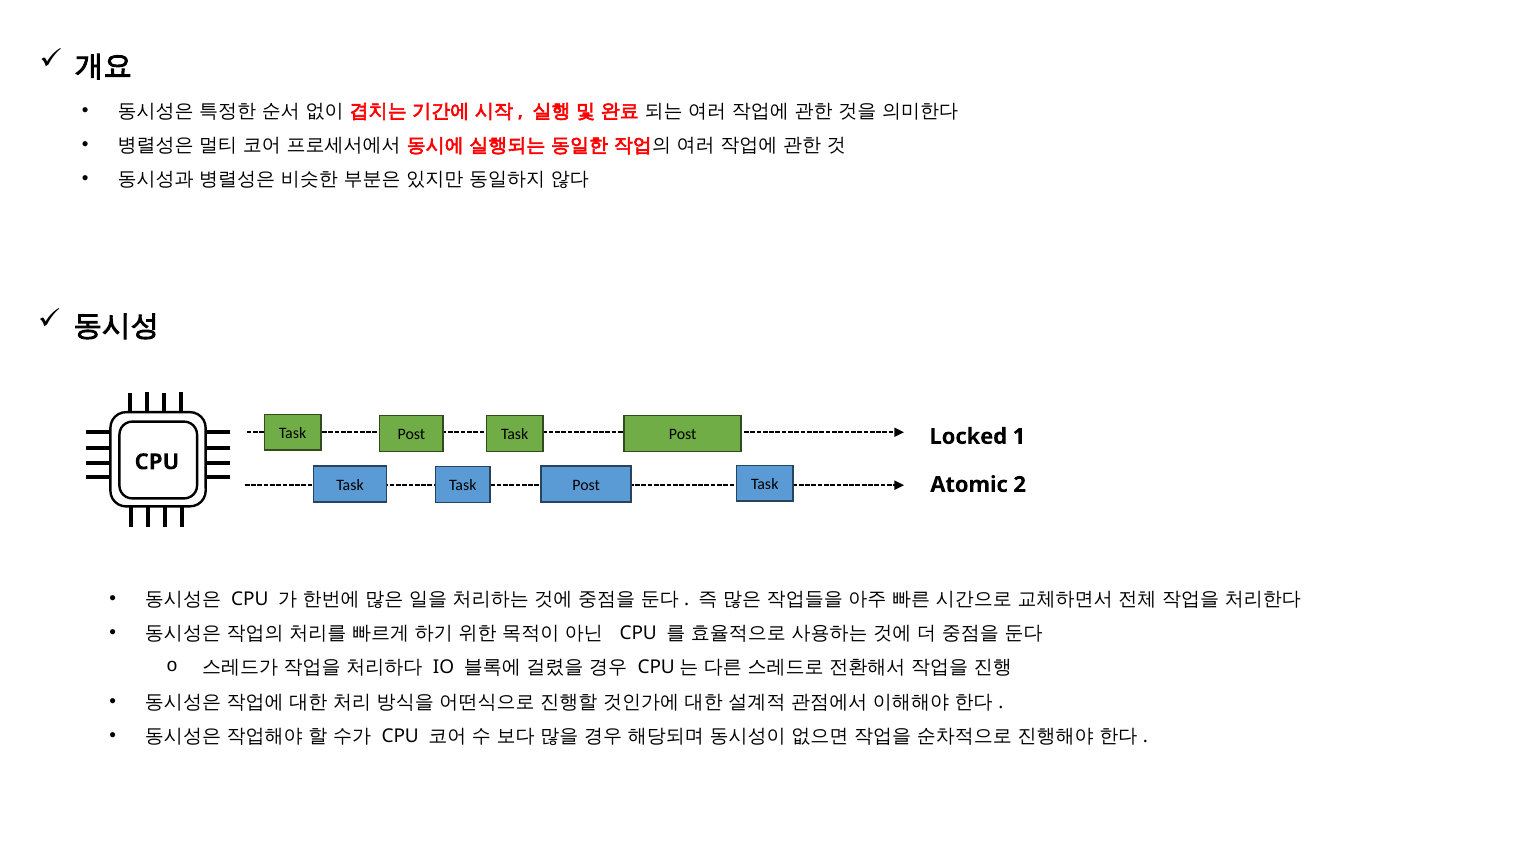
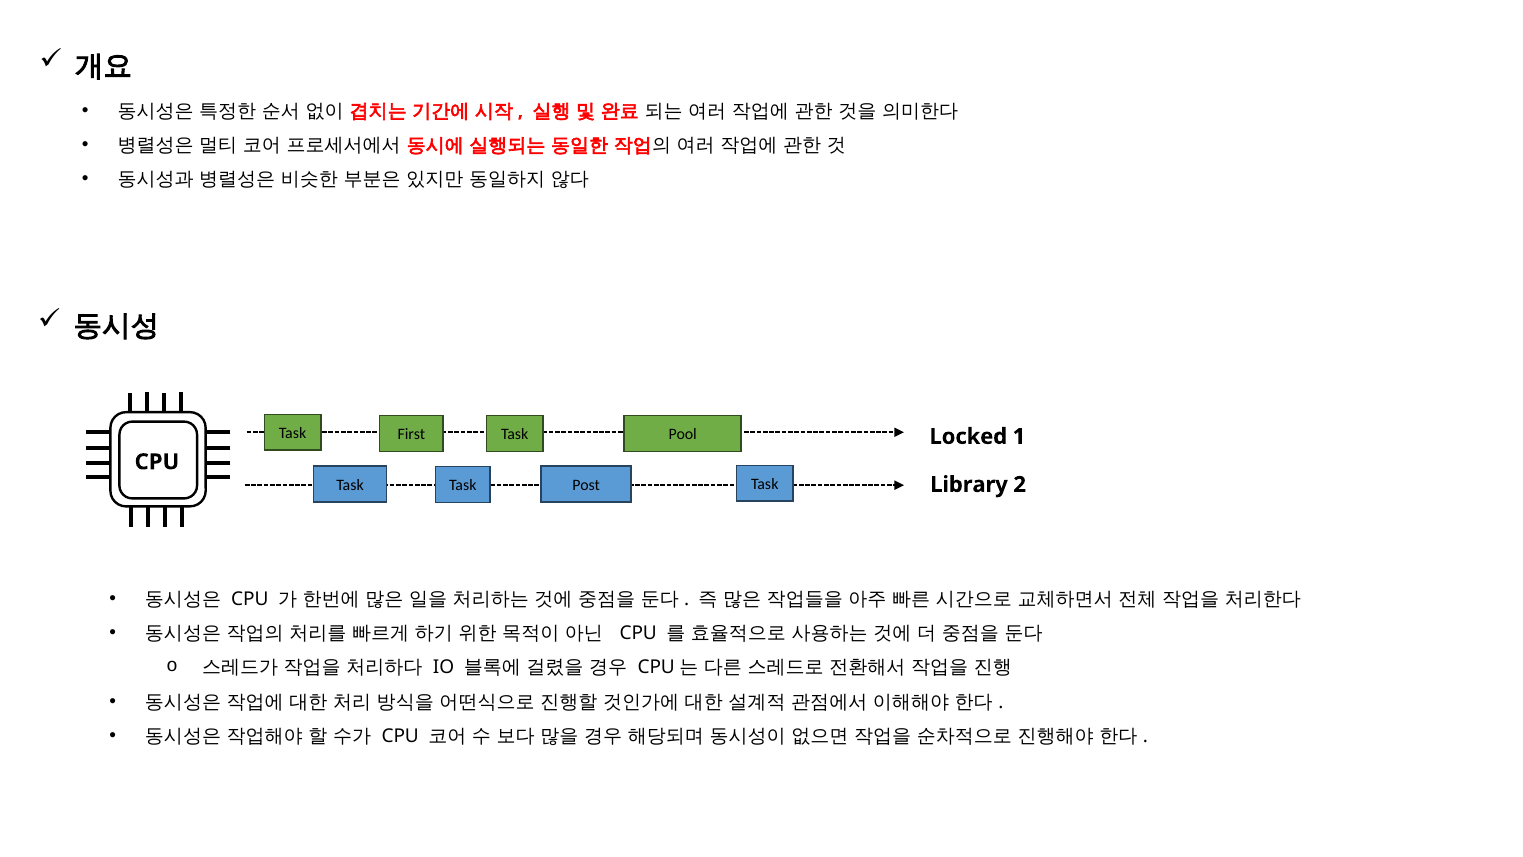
Post at (411, 434): Post -> First
Post at (683, 434): Post -> Pool
Atomic: Atomic -> Library
